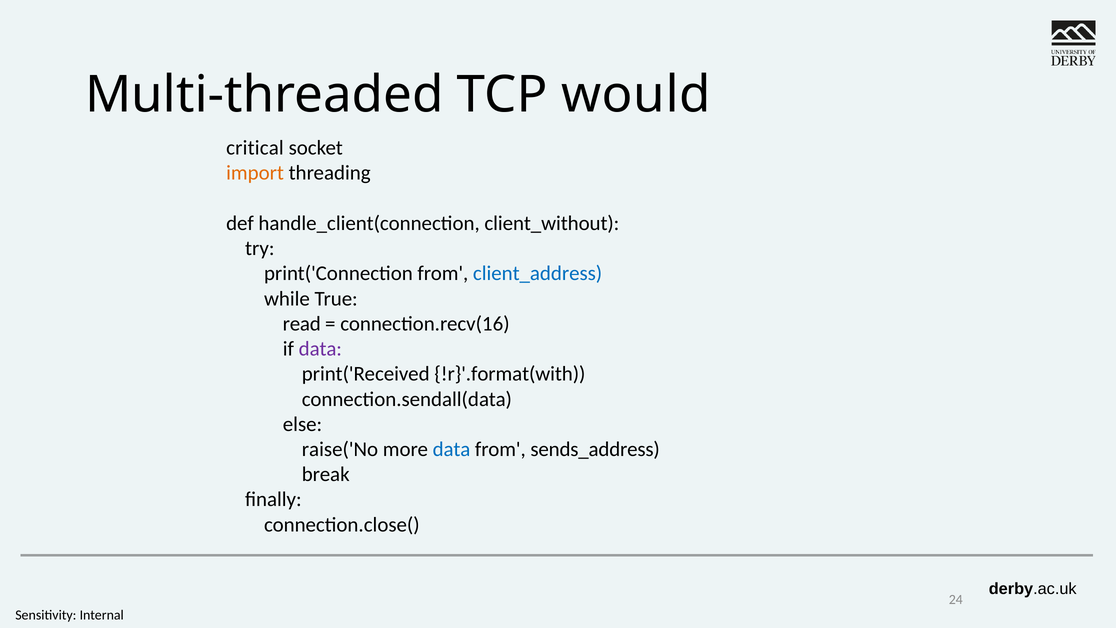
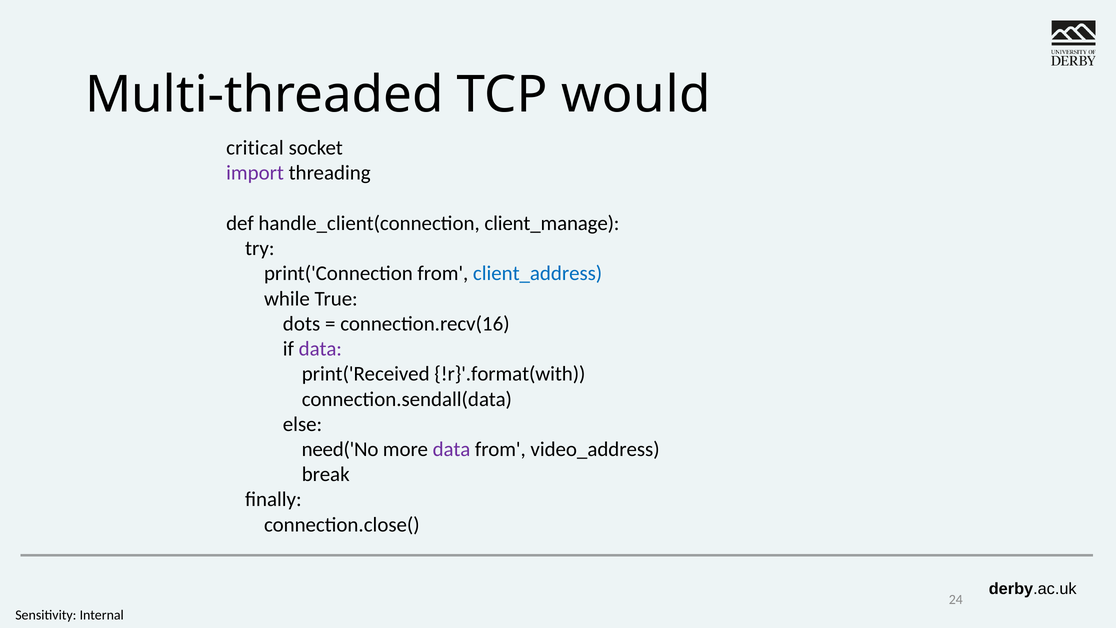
import colour: orange -> purple
client_without: client_without -> client_manage
read: read -> dots
raise('No: raise('No -> need('No
data at (452, 449) colour: blue -> purple
sends_address: sends_address -> video_address
